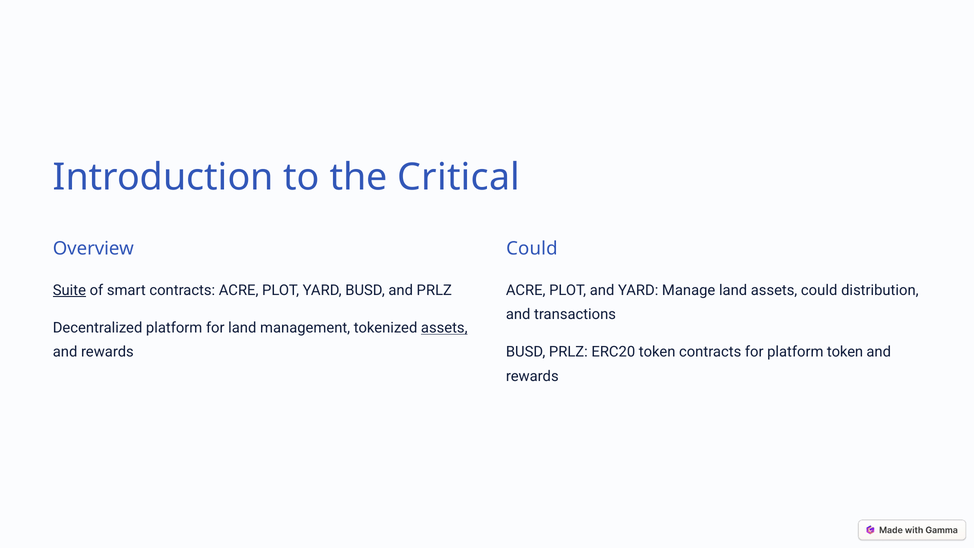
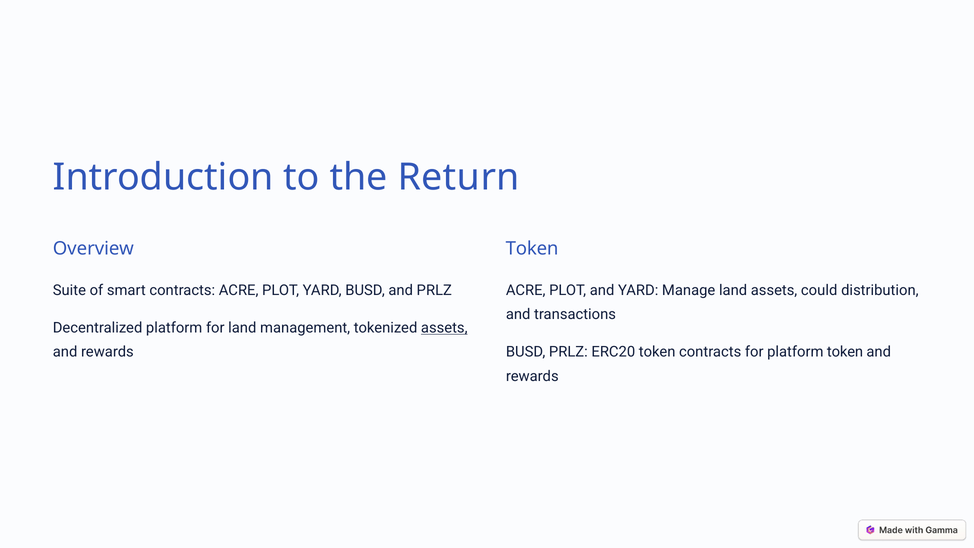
Critical: Critical -> Return
Could at (532, 249): Could -> Token
Suite underline: present -> none
